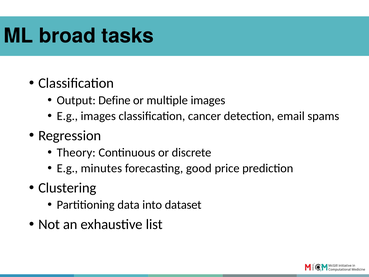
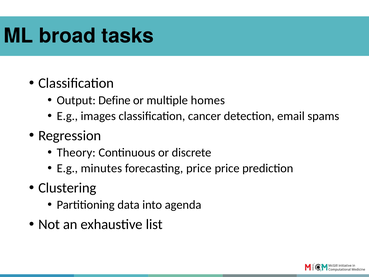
multiple images: images -> homes
forecasting good: good -> price
dataset: dataset -> agenda
